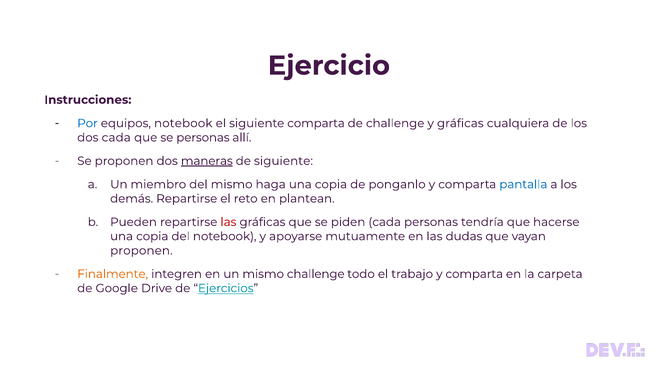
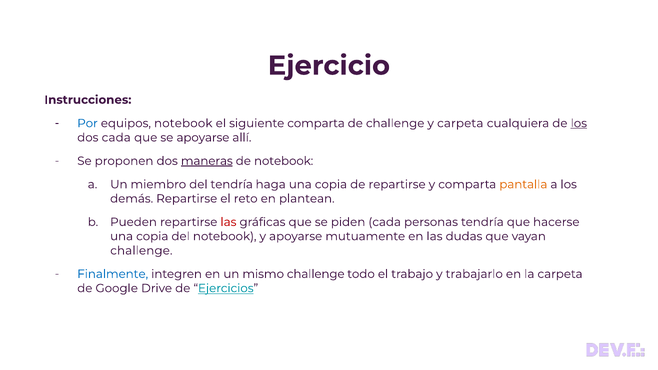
y gráficas: gráficas -> carpeta
los at (579, 123) underline: none -> present
se personas: personas -> apoyarse
de siguiente: siguiente -> notebook
del mismo: mismo -> tendría
de ponganlo: ponganlo -> repartirse
pantalla colour: blue -> orange
proponen at (141, 251): proponen -> challenge
Finalmente colour: orange -> blue
trabajo y comparta: comparta -> trabajarlo
